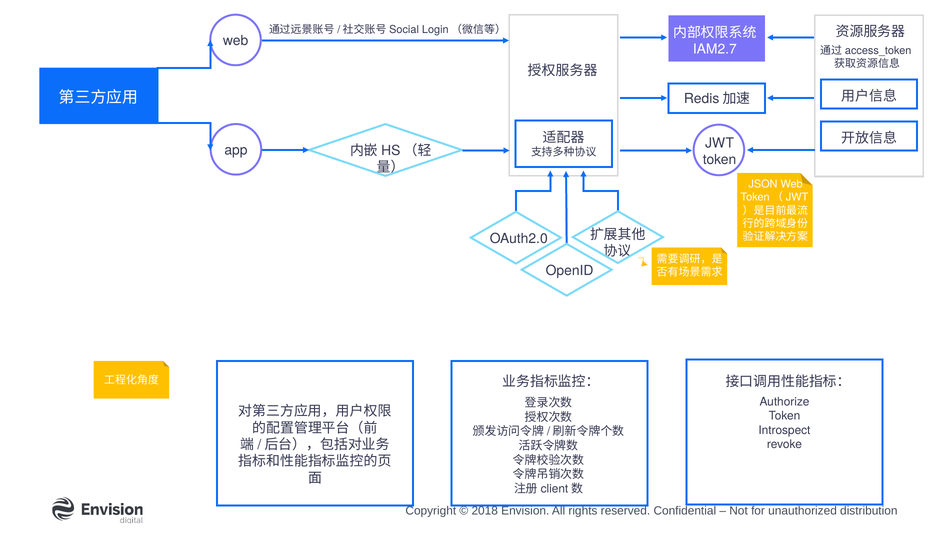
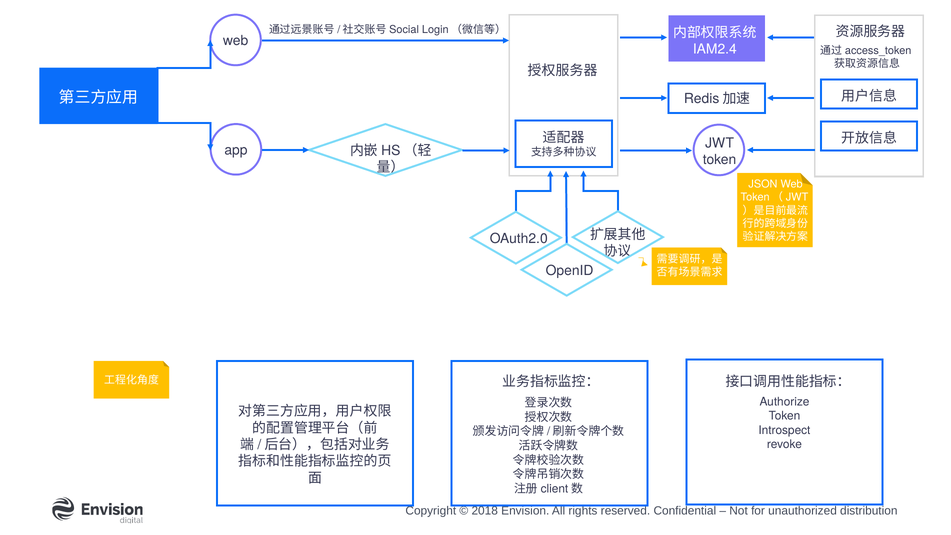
IAM2.7: IAM2.7 -> IAM2.4
